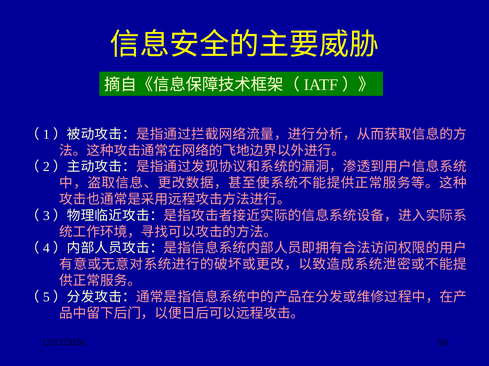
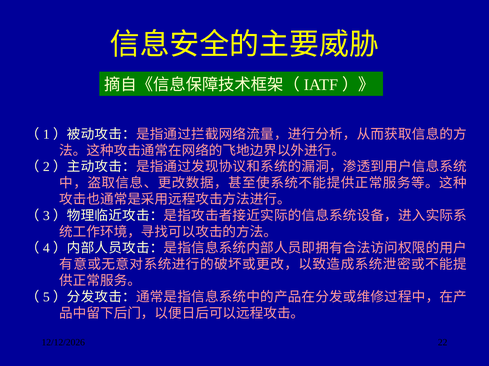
50: 50 -> 22
